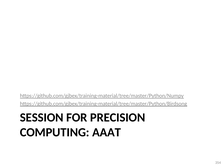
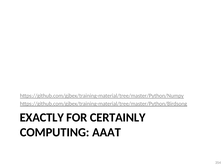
SESSION: SESSION -> EXACTLY
PRECISION: PRECISION -> CERTAINLY
